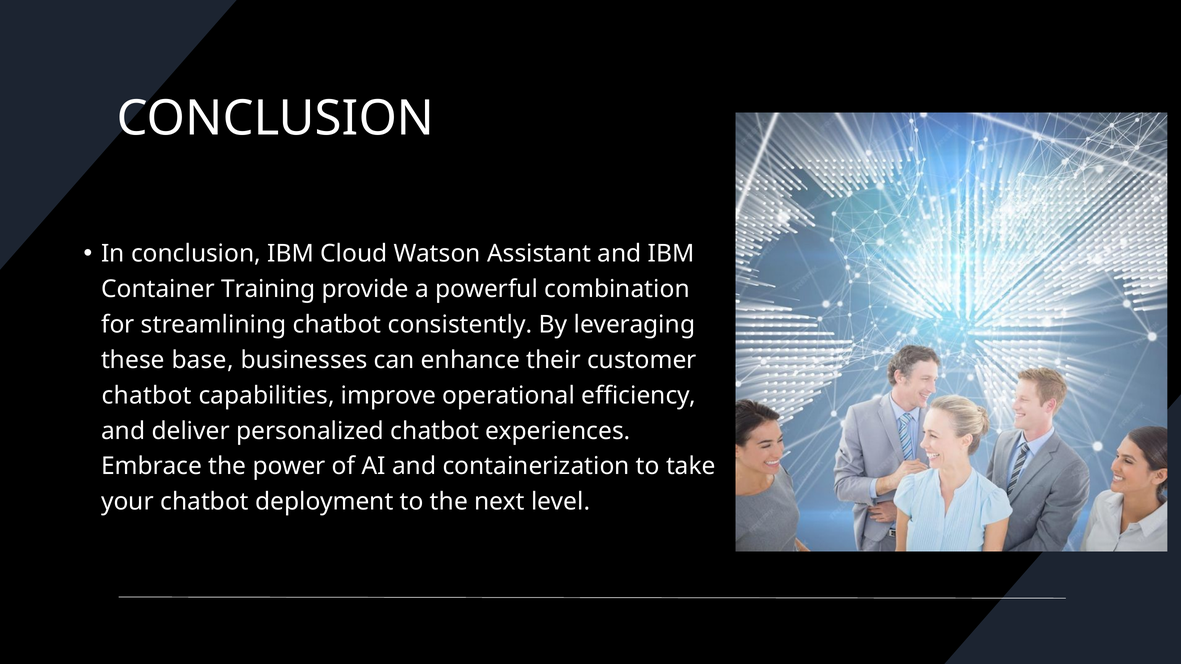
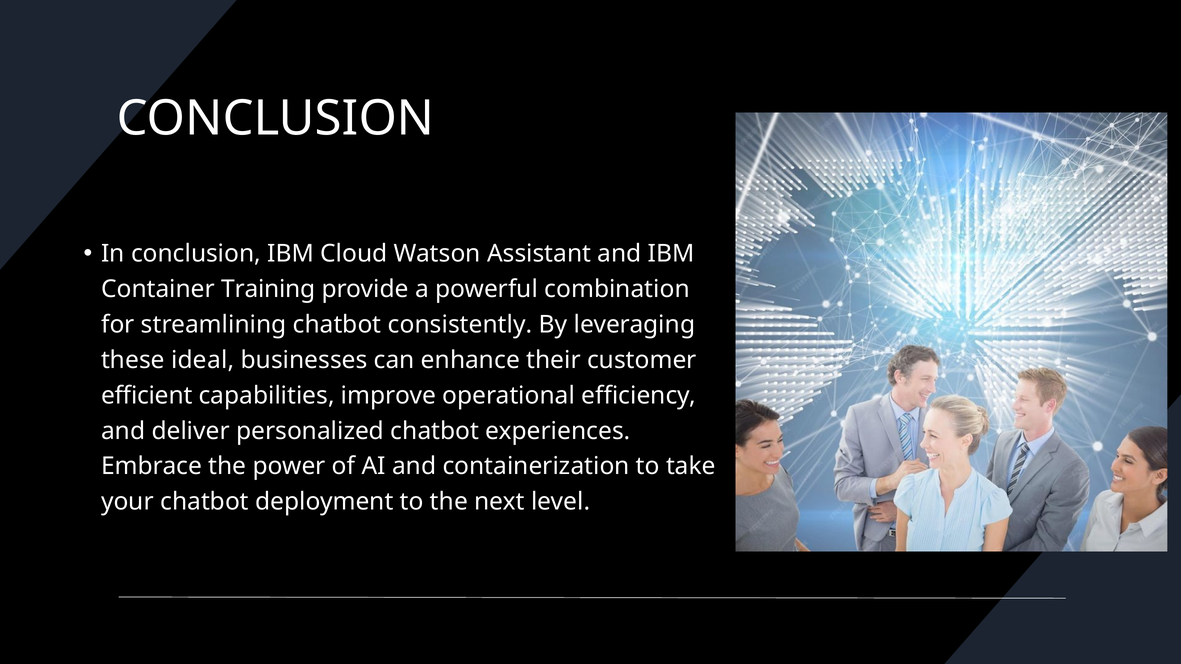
base: base -> ideal
chatbot at (147, 396): chatbot -> efficient
